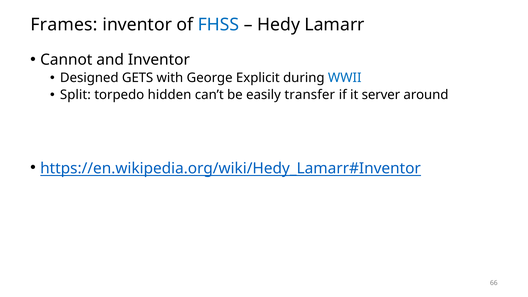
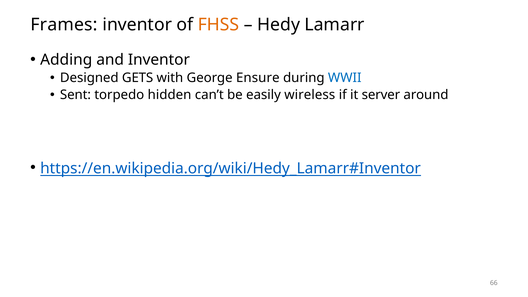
FHSS colour: blue -> orange
Cannot: Cannot -> Adding
Explicit: Explicit -> Ensure
Split: Split -> Sent
transfer: transfer -> wireless
